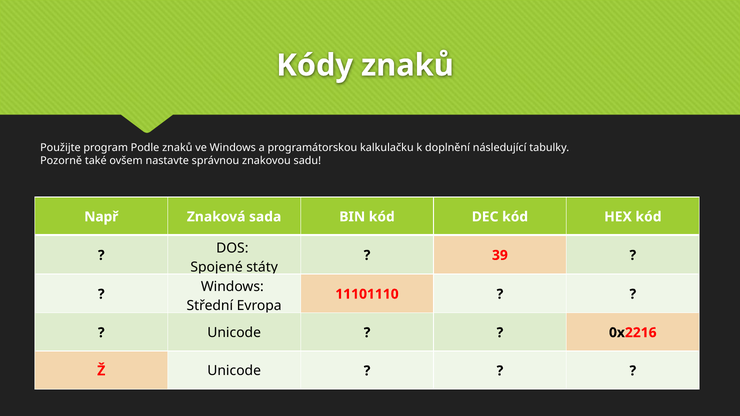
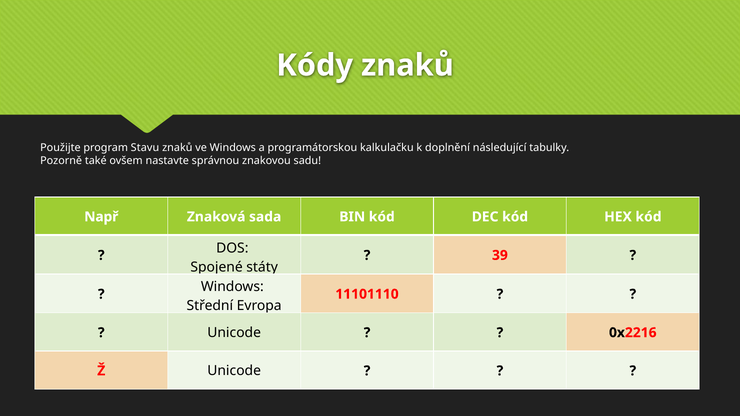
Podle: Podle -> Stavu
